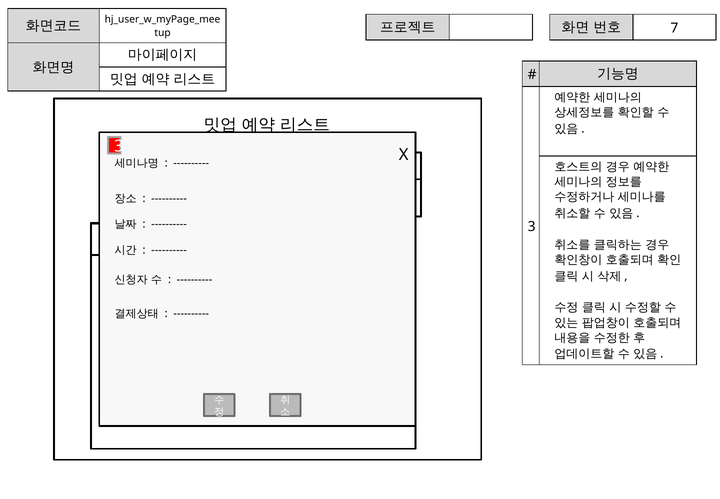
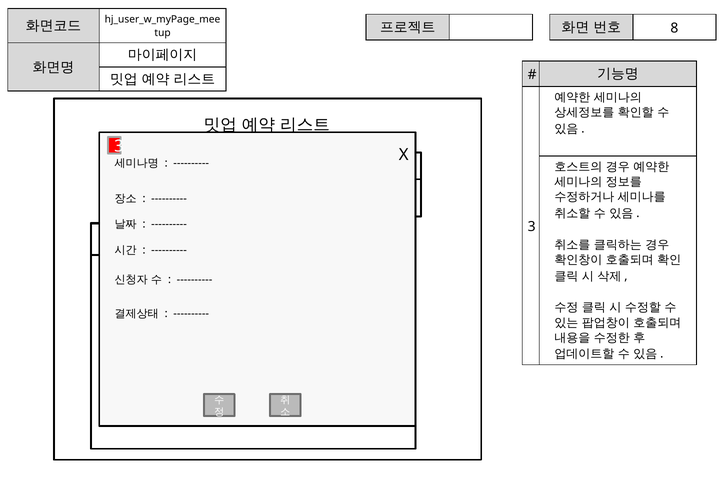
7: 7 -> 8
